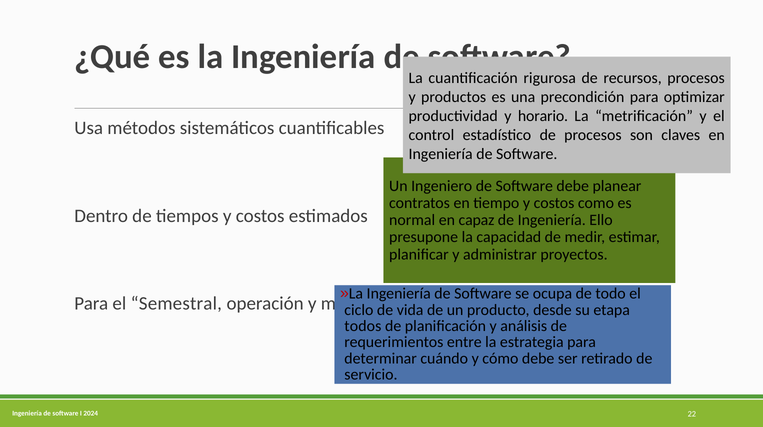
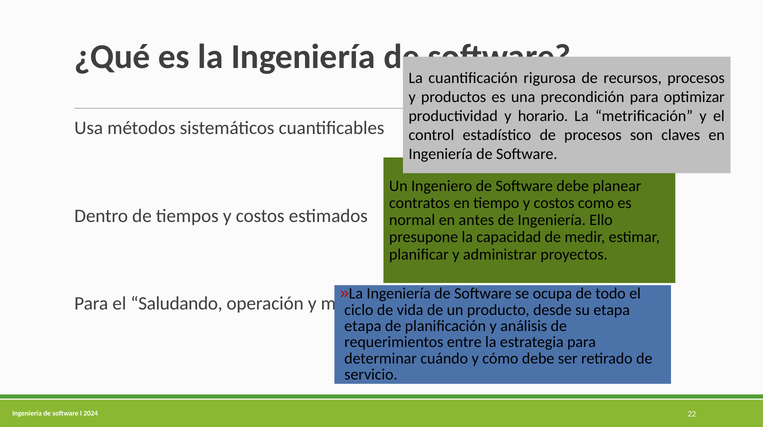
capaz: capaz -> antes
Semestral: Semestral -> Saludando
todos at (363, 326): todos -> etapa
